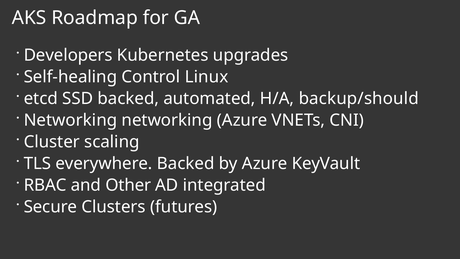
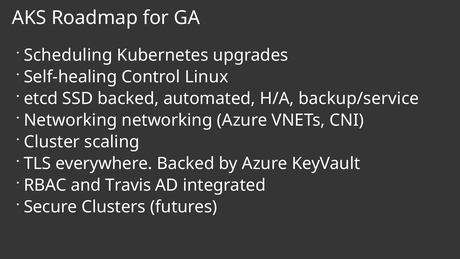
Developers: Developers -> Scheduling
backup/should: backup/should -> backup/service
Other: Other -> Travis
